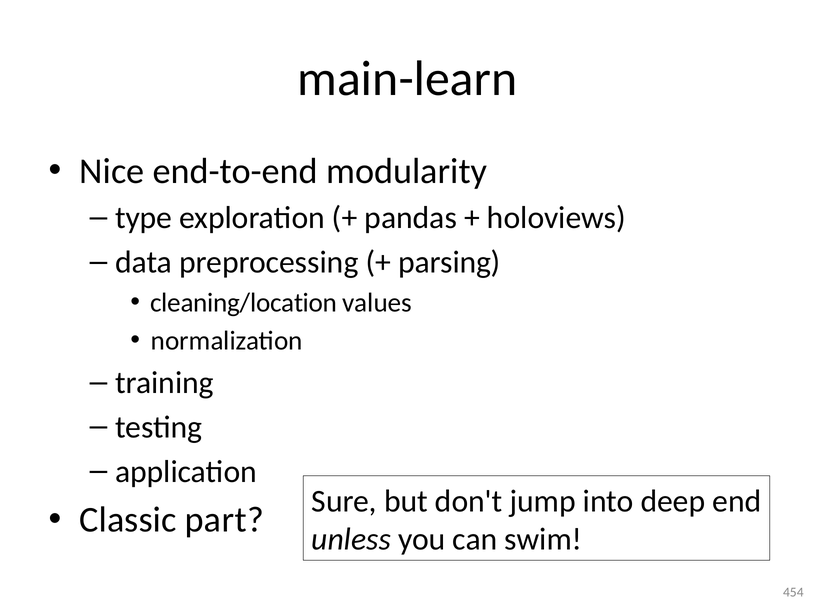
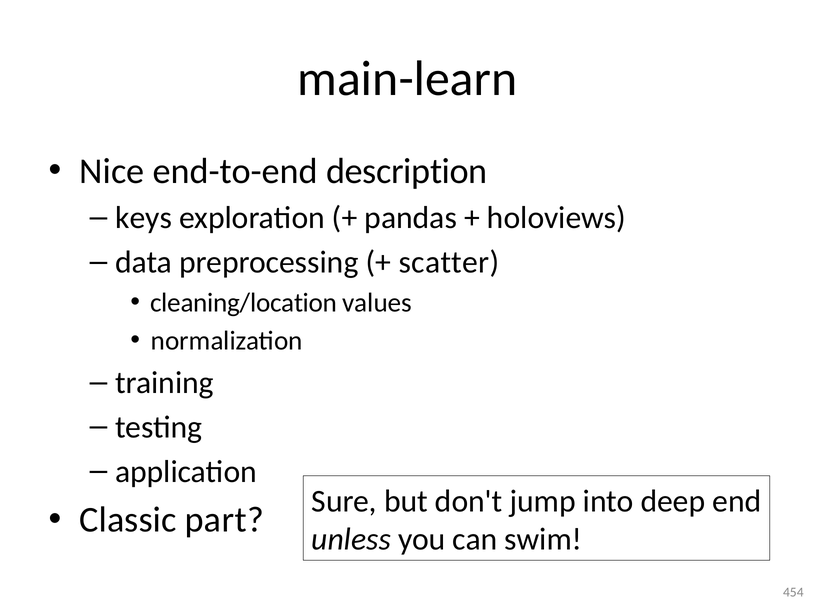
modularity: modularity -> description
type: type -> keys
parsing: parsing -> scatter
